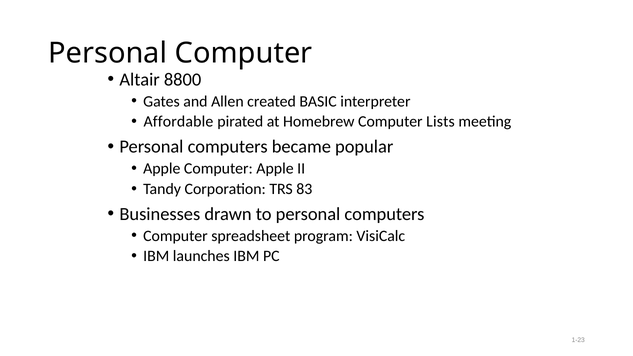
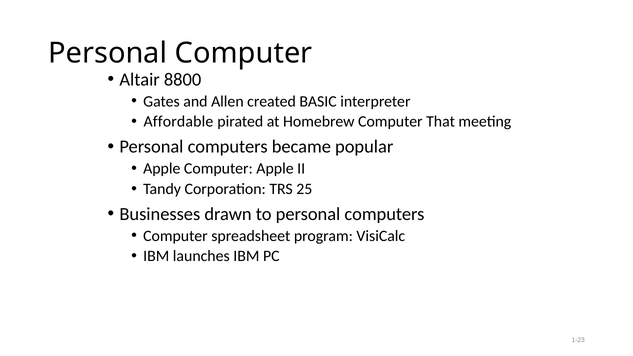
Lists: Lists -> That
83: 83 -> 25
